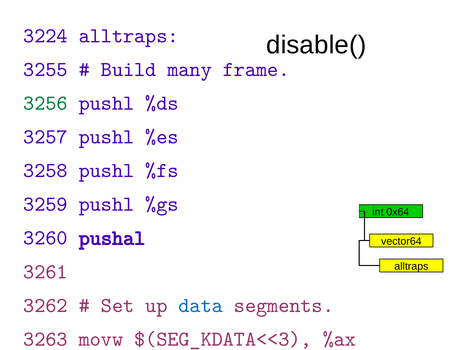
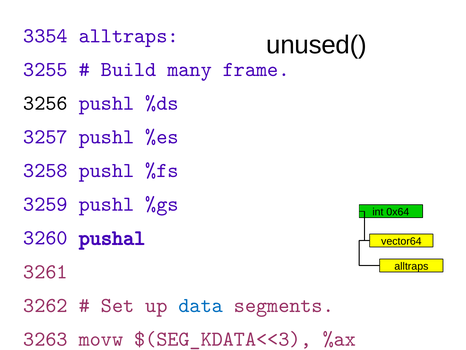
3224: 3224 -> 3354
disable(: disable( -> unused(
3256 colour: green -> black
